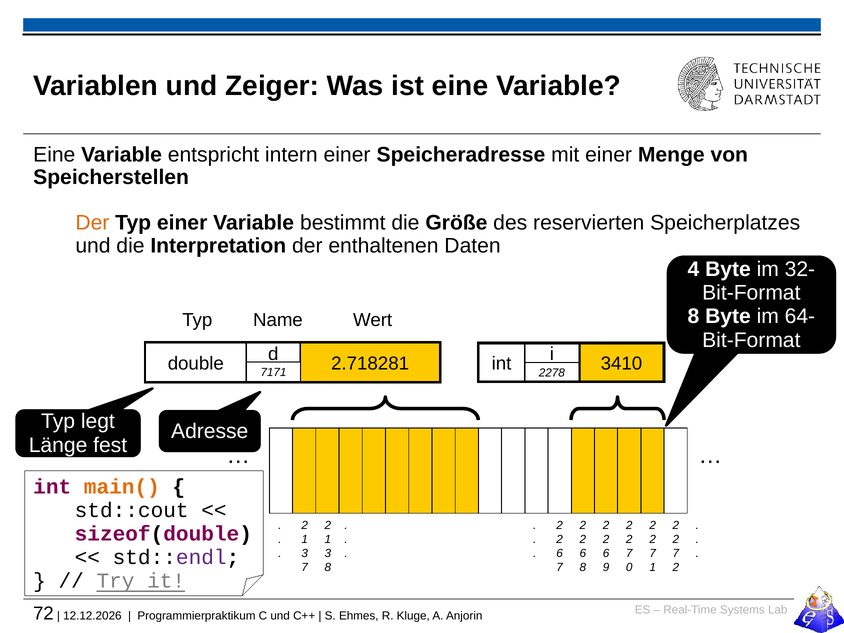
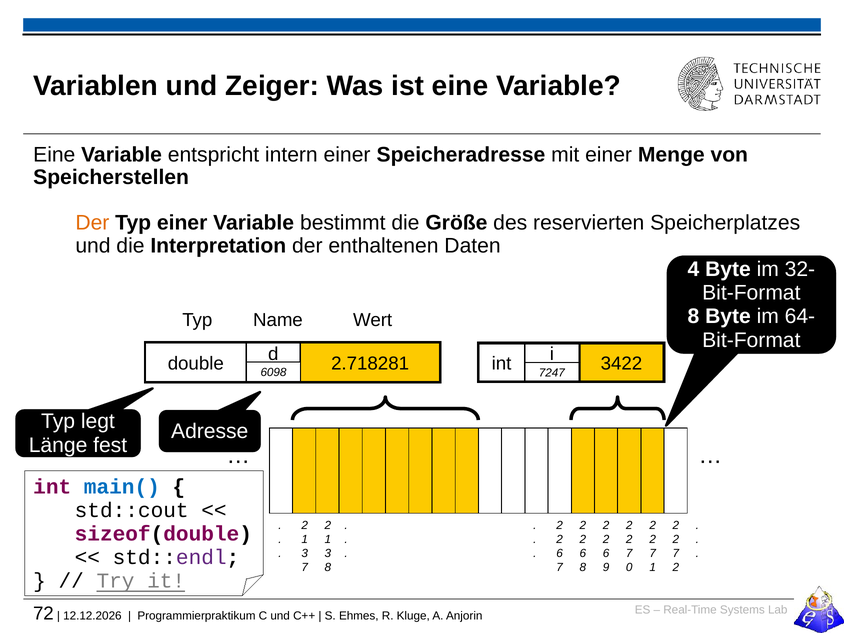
3410: 3410 -> 3422
7171: 7171 -> 6098
2278: 2278 -> 7247
main( colour: orange -> blue
